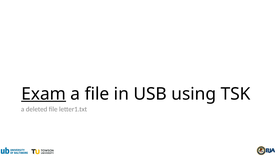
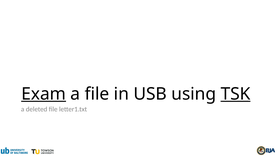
TSK underline: none -> present
